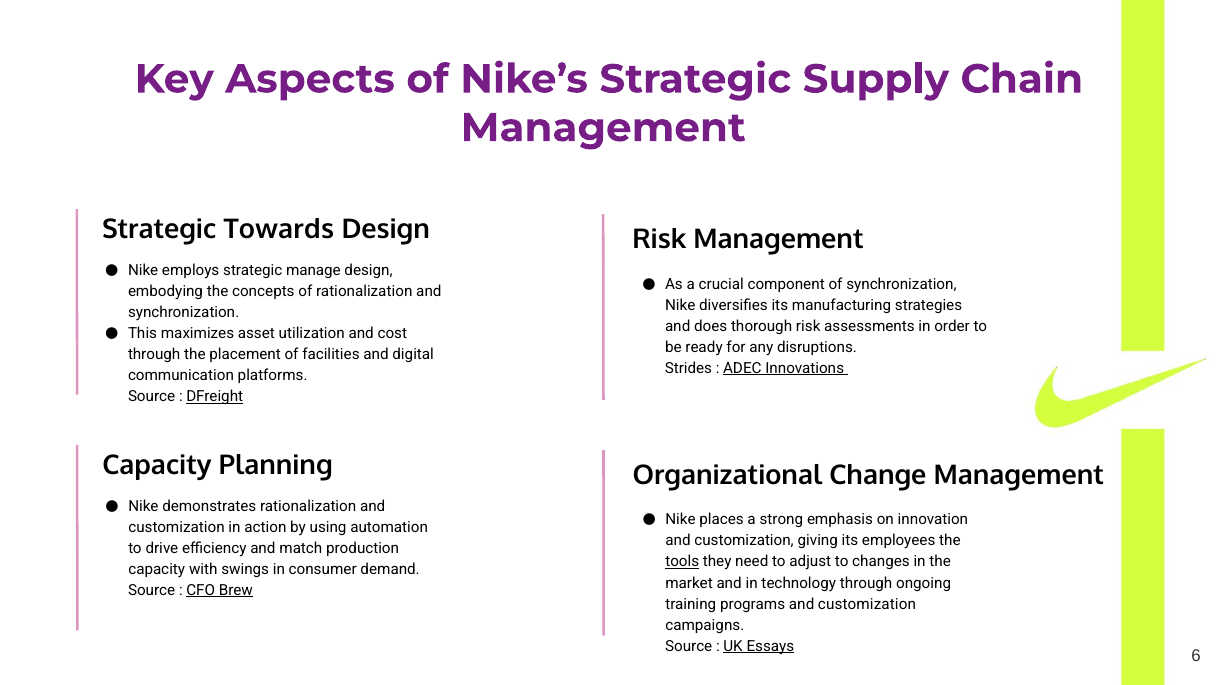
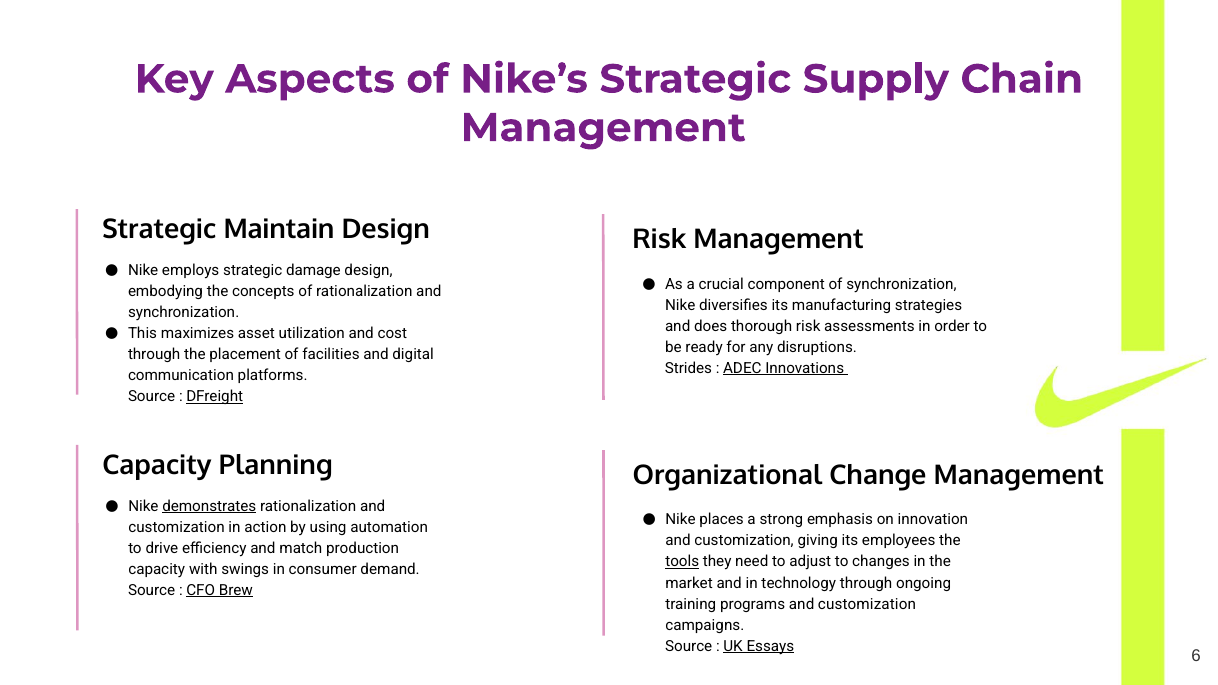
Towards: Towards -> Maintain
manage: manage -> damage
demonstrates underline: none -> present
